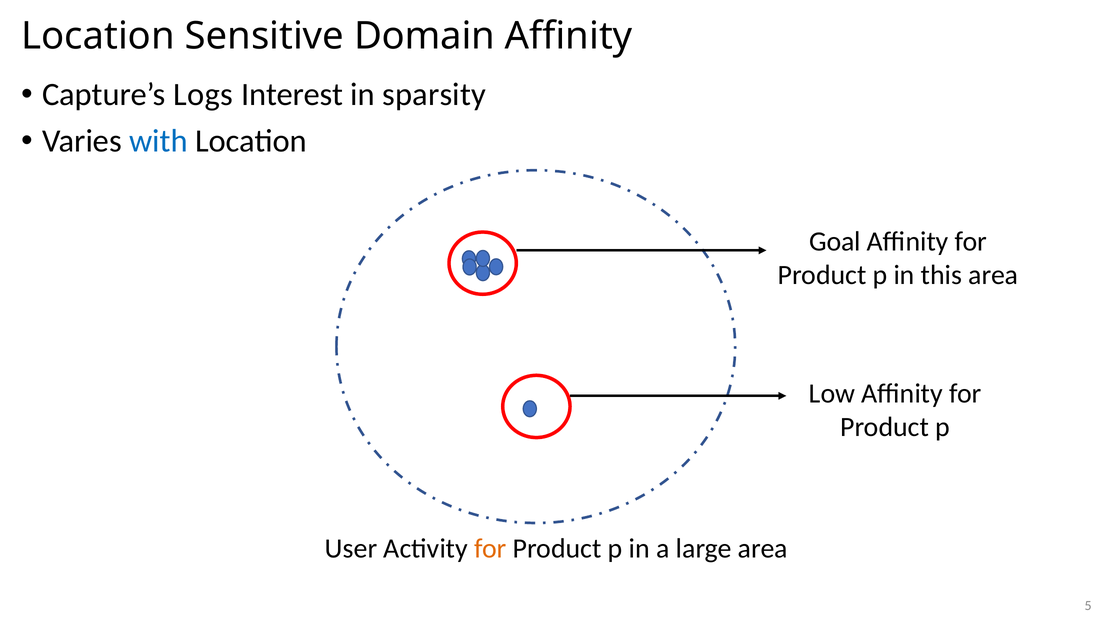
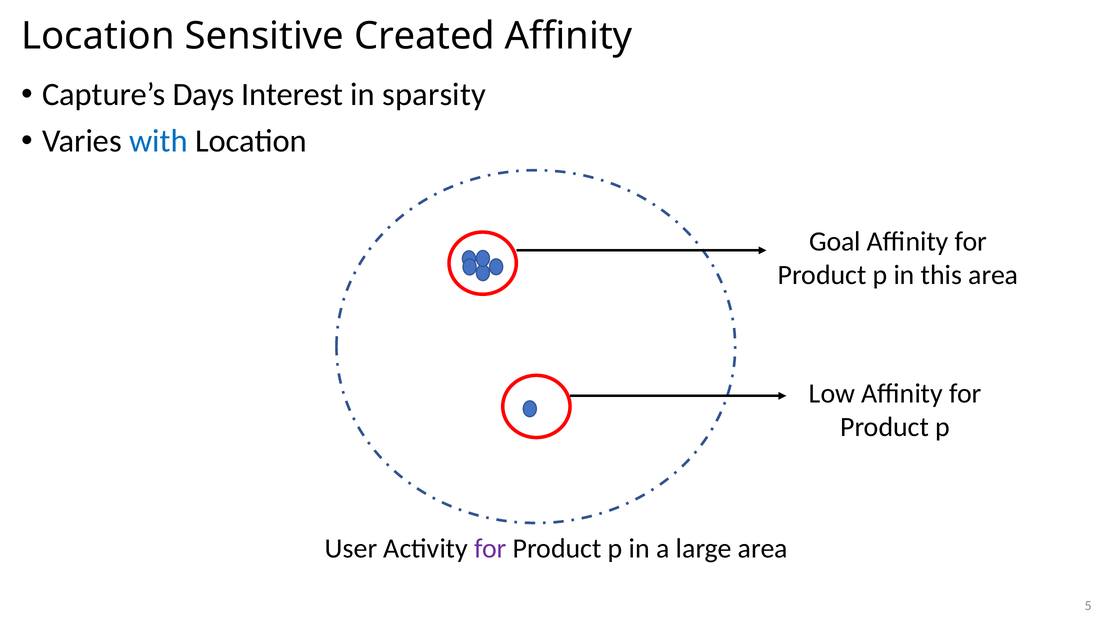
Domain: Domain -> Created
Logs: Logs -> Days
for at (490, 549) colour: orange -> purple
